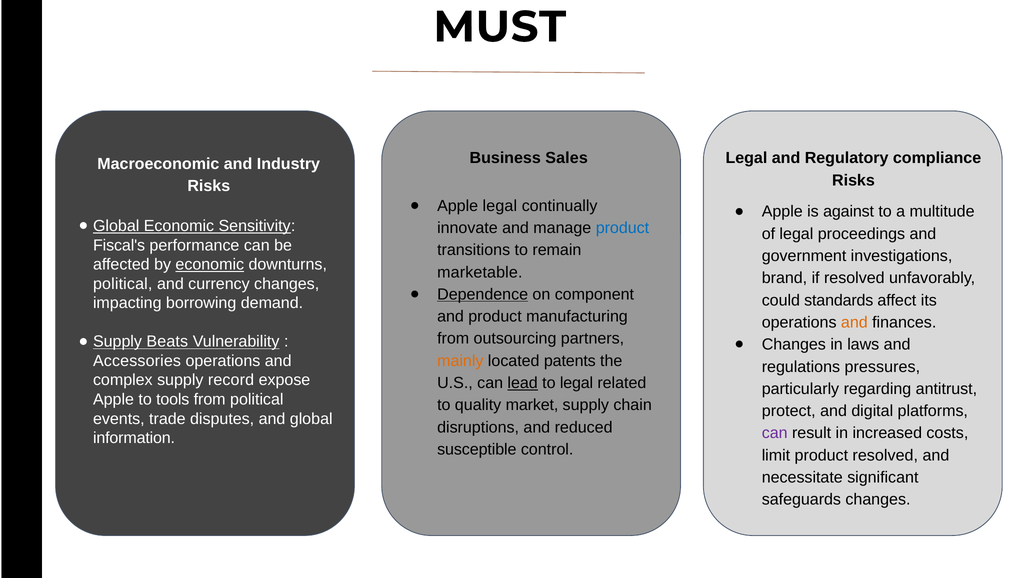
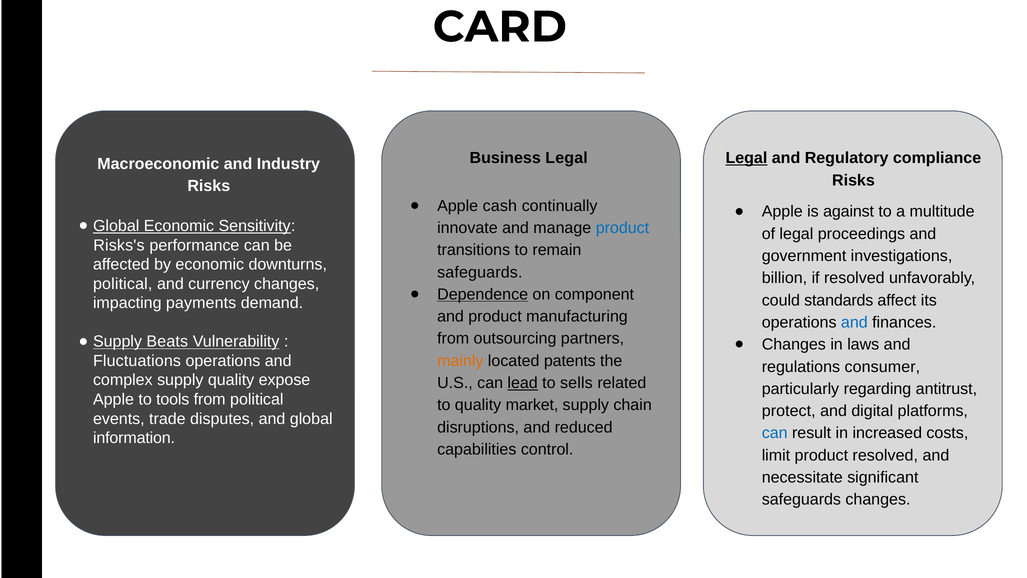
MUST: MUST -> CARD
Business Sales: Sales -> Legal
Legal at (746, 158) underline: none -> present
Apple legal: legal -> cash
Fiscal's: Fiscal's -> Risks's
economic at (210, 264) underline: present -> none
marketable at (480, 272): marketable -> safeguards
brand: brand -> billion
borrowing: borrowing -> payments
and at (854, 322) colour: orange -> blue
Accessories: Accessories -> Fluctuations
pressures: pressures -> consumer
supply record: record -> quality
to legal: legal -> sells
can at (775, 433) colour: purple -> blue
susceptible: susceptible -> capabilities
